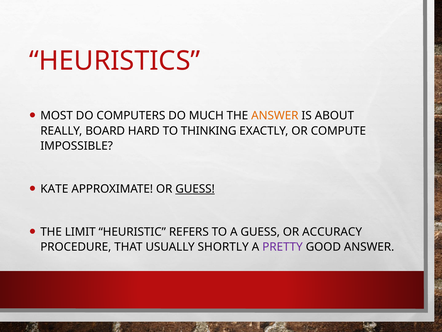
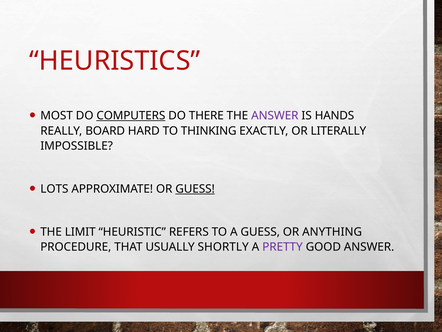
COMPUTERS underline: none -> present
MUCH: MUCH -> THERE
ANSWER at (275, 116) colour: orange -> purple
ABOUT: ABOUT -> HANDS
COMPUTE: COMPUTE -> LITERALLY
KATE: KATE -> LOTS
ACCURACY: ACCURACY -> ANYTHING
